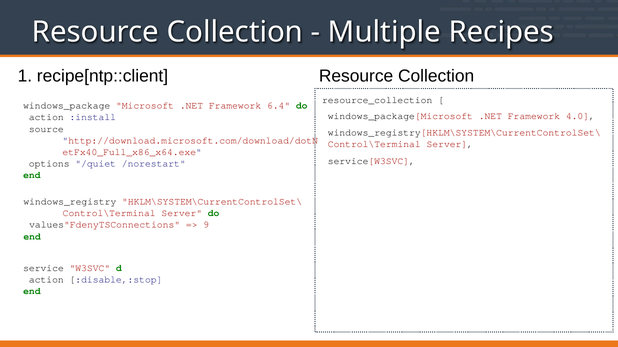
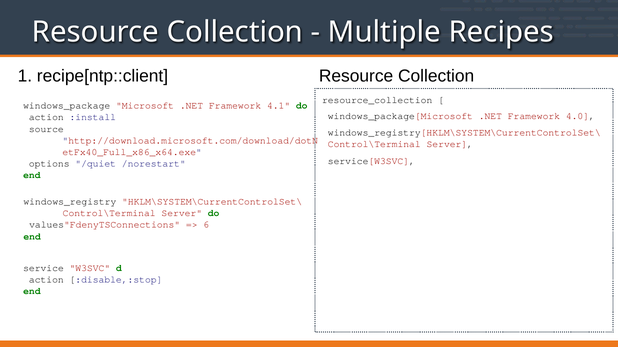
6.4: 6.4 -> 4.1
9: 9 -> 6
